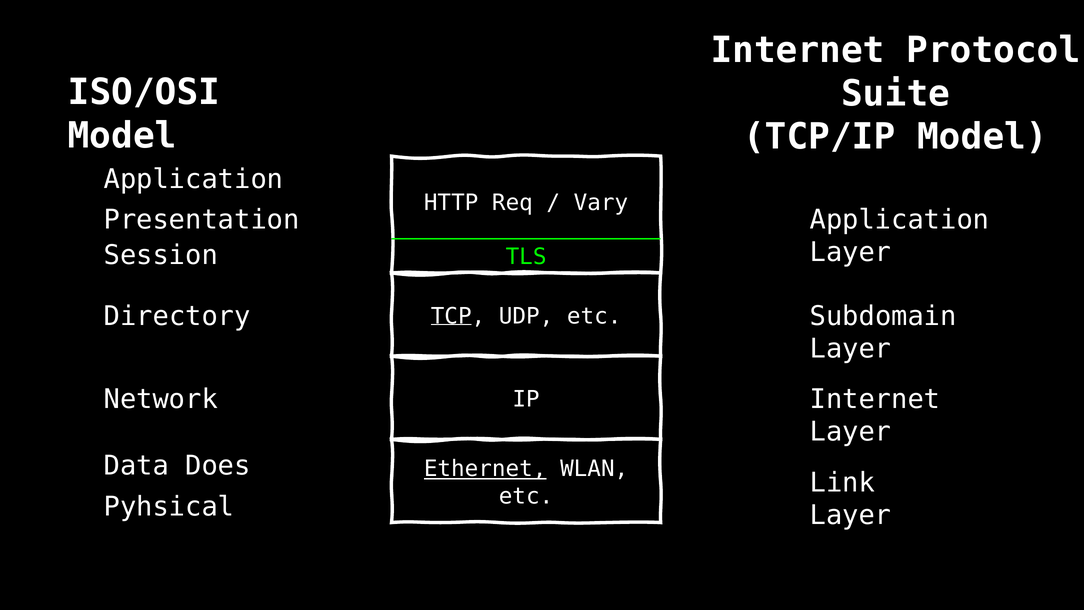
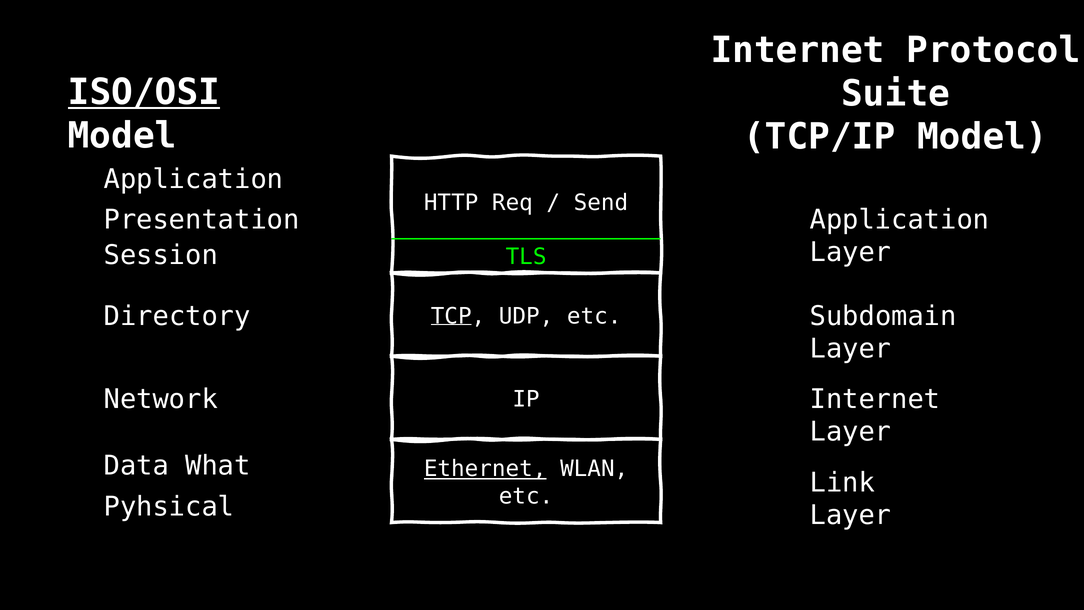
ISO/OSI underline: none -> present
Vary: Vary -> Send
Does: Does -> What
